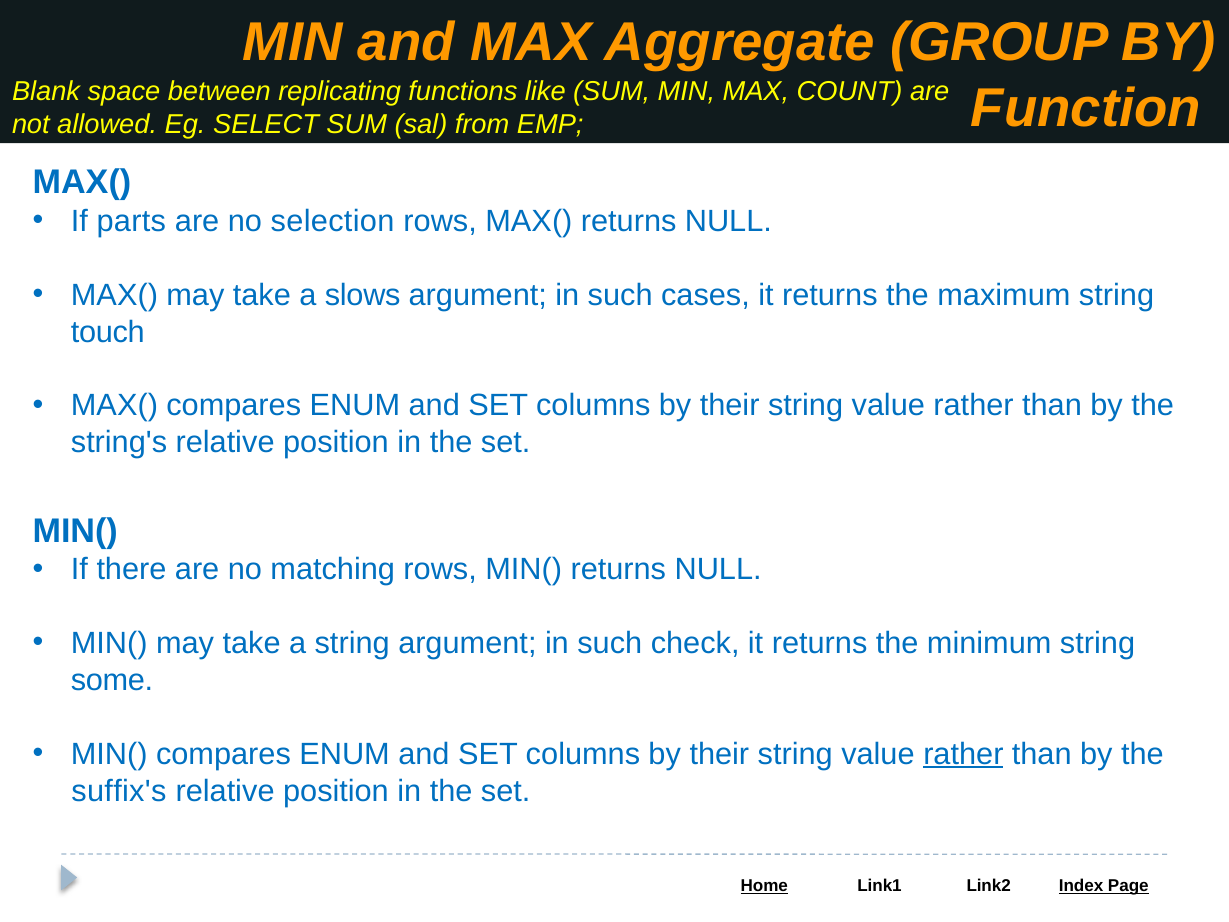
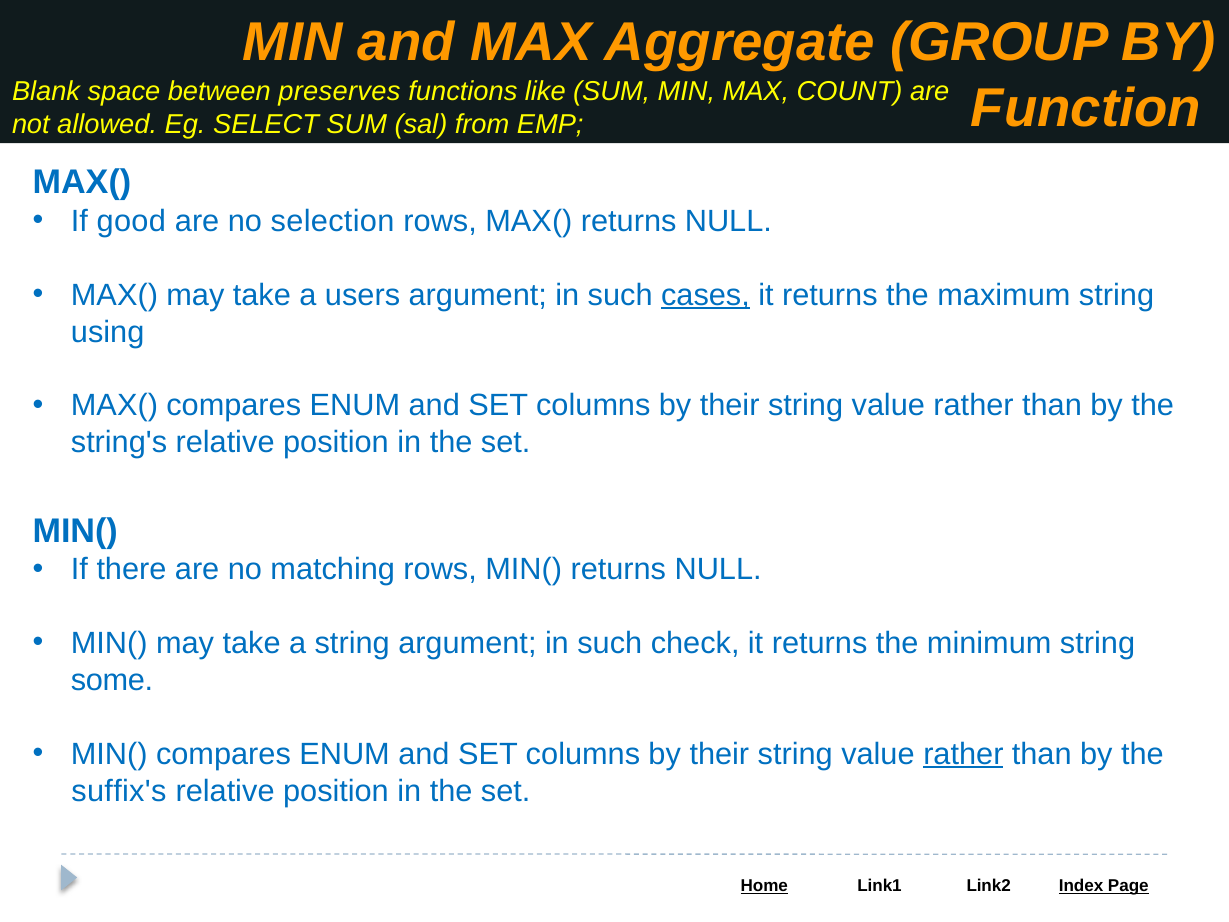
replicating: replicating -> preserves
parts: parts -> good
slows: slows -> users
cases underline: none -> present
touch: touch -> using
